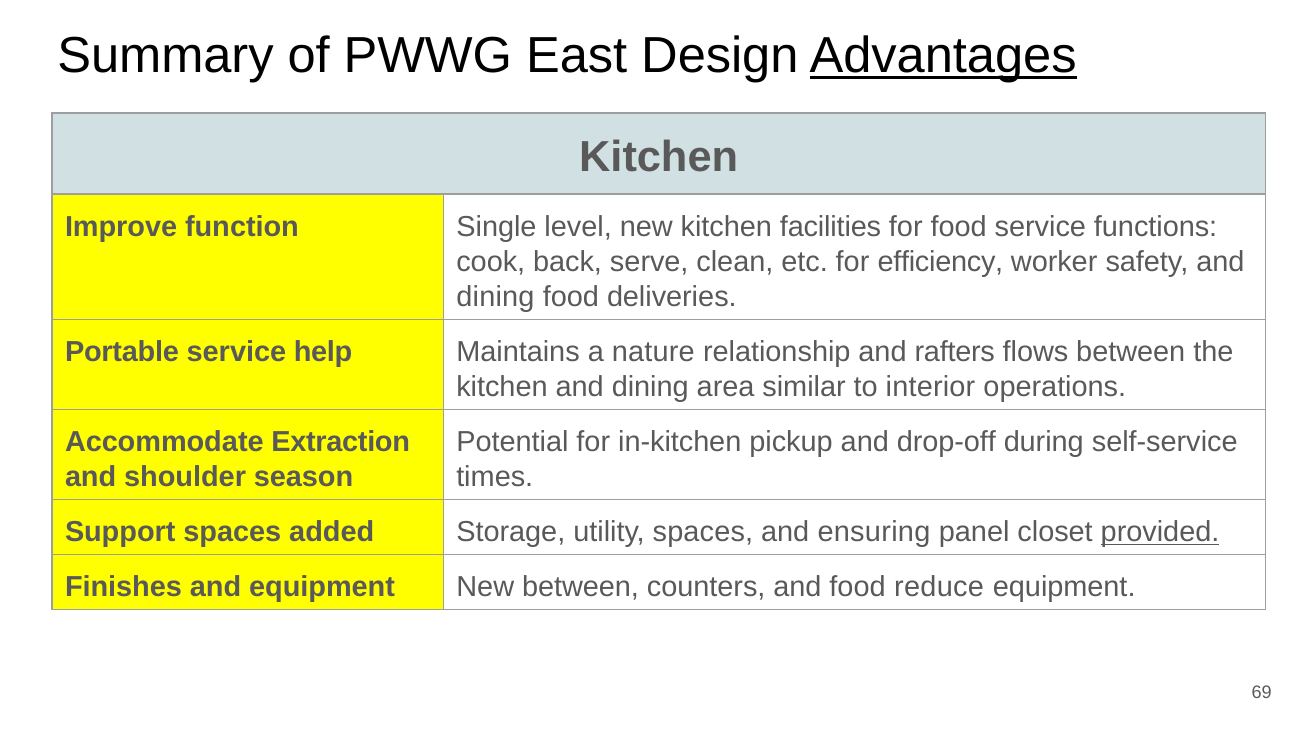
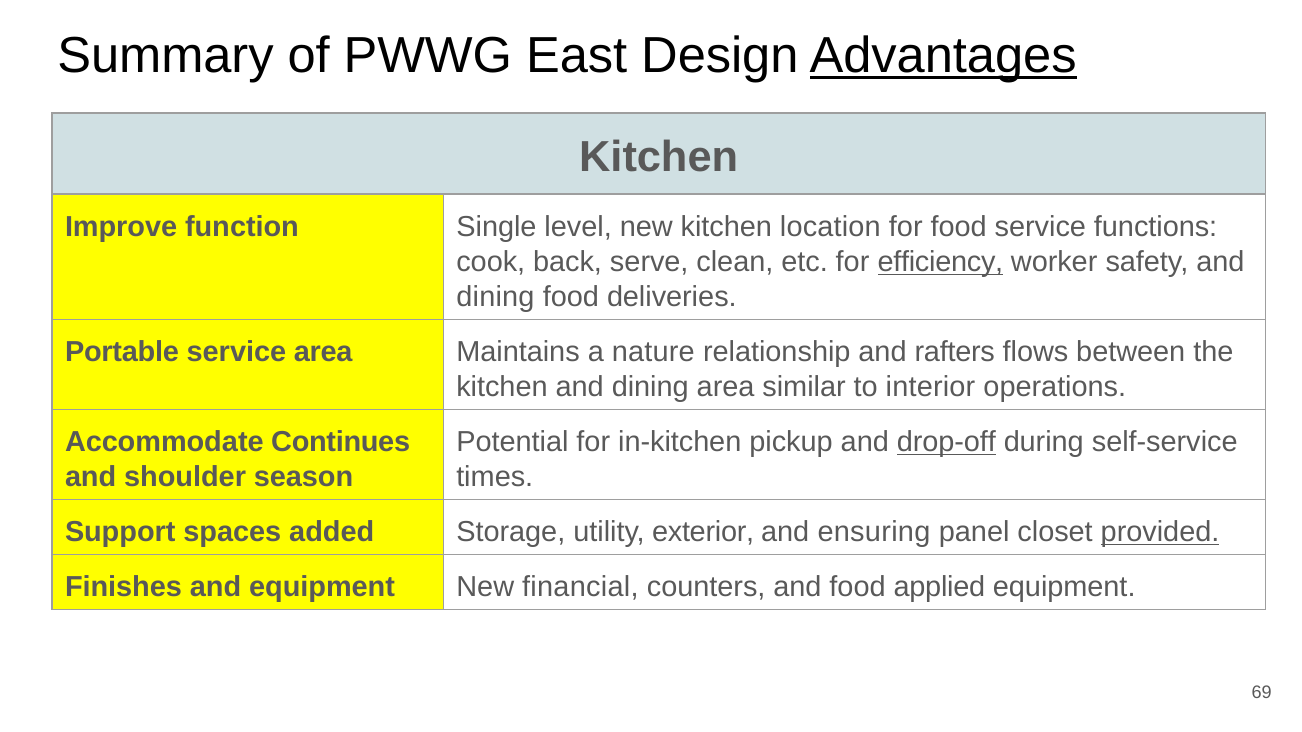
facilities: facilities -> location
efficiency underline: none -> present
service help: help -> area
Extraction: Extraction -> Continues
drop-off underline: none -> present
utility spaces: spaces -> exterior
New between: between -> financial
reduce: reduce -> applied
